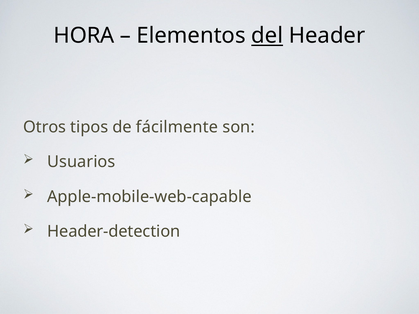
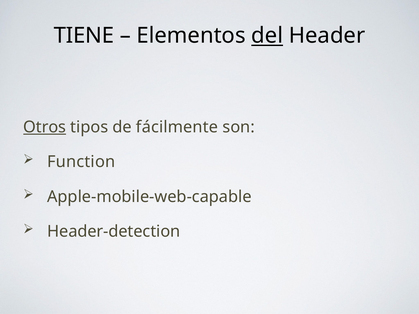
HORA: HORA -> TIENE
Otros underline: none -> present
Usuarios: Usuarios -> Function
